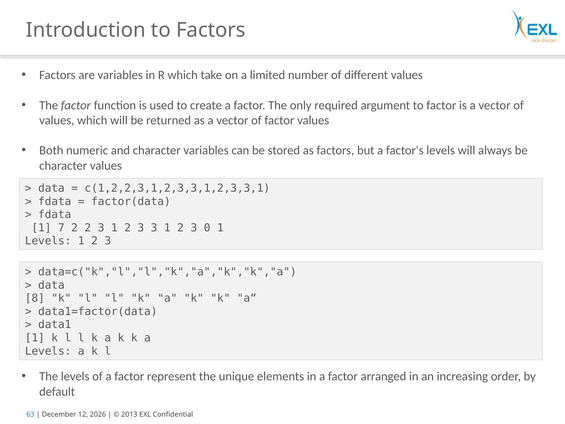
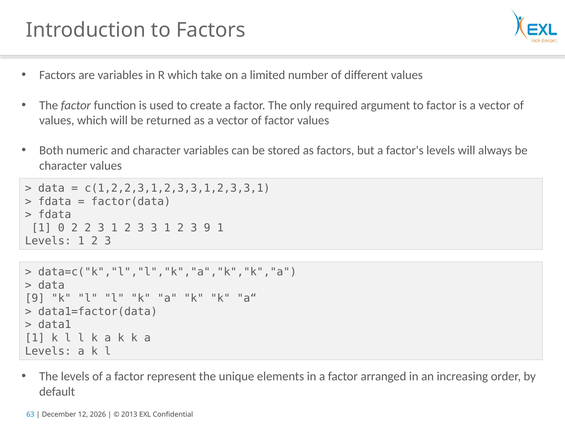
7: 7 -> 0
3 0: 0 -> 9
8 at (35, 298): 8 -> 9
